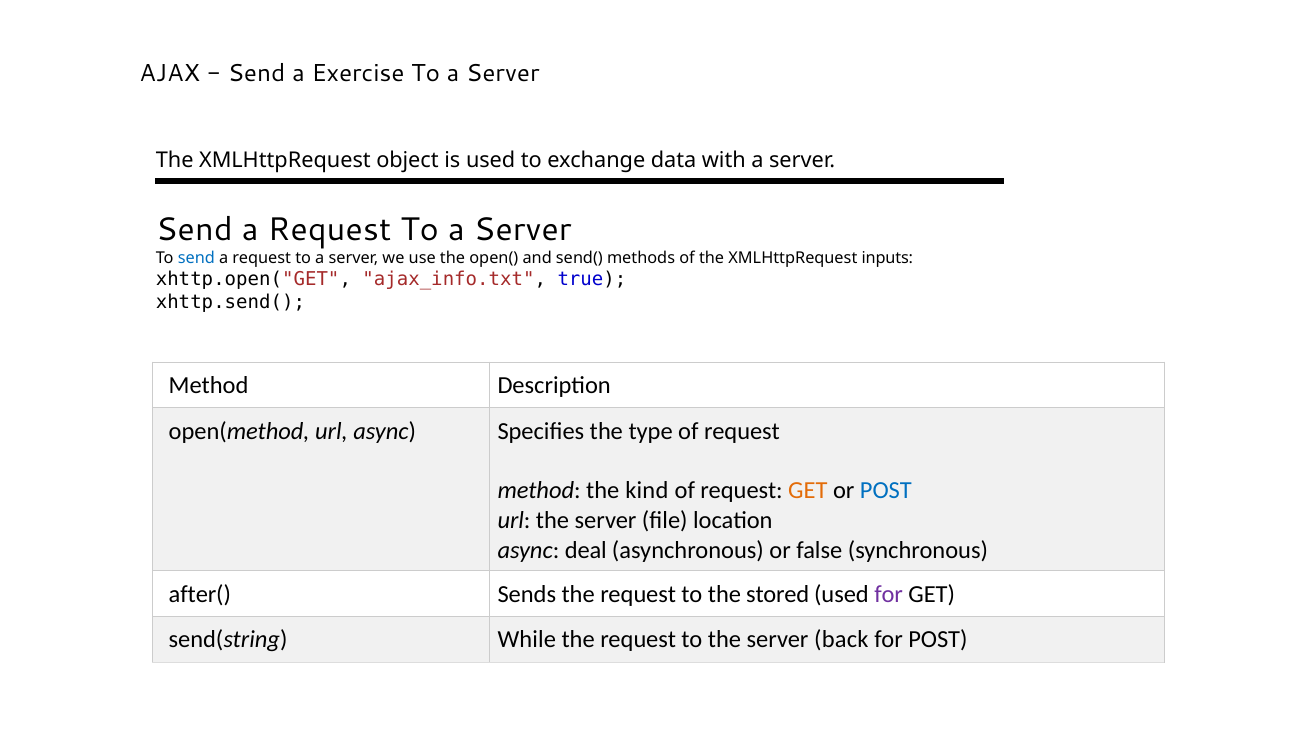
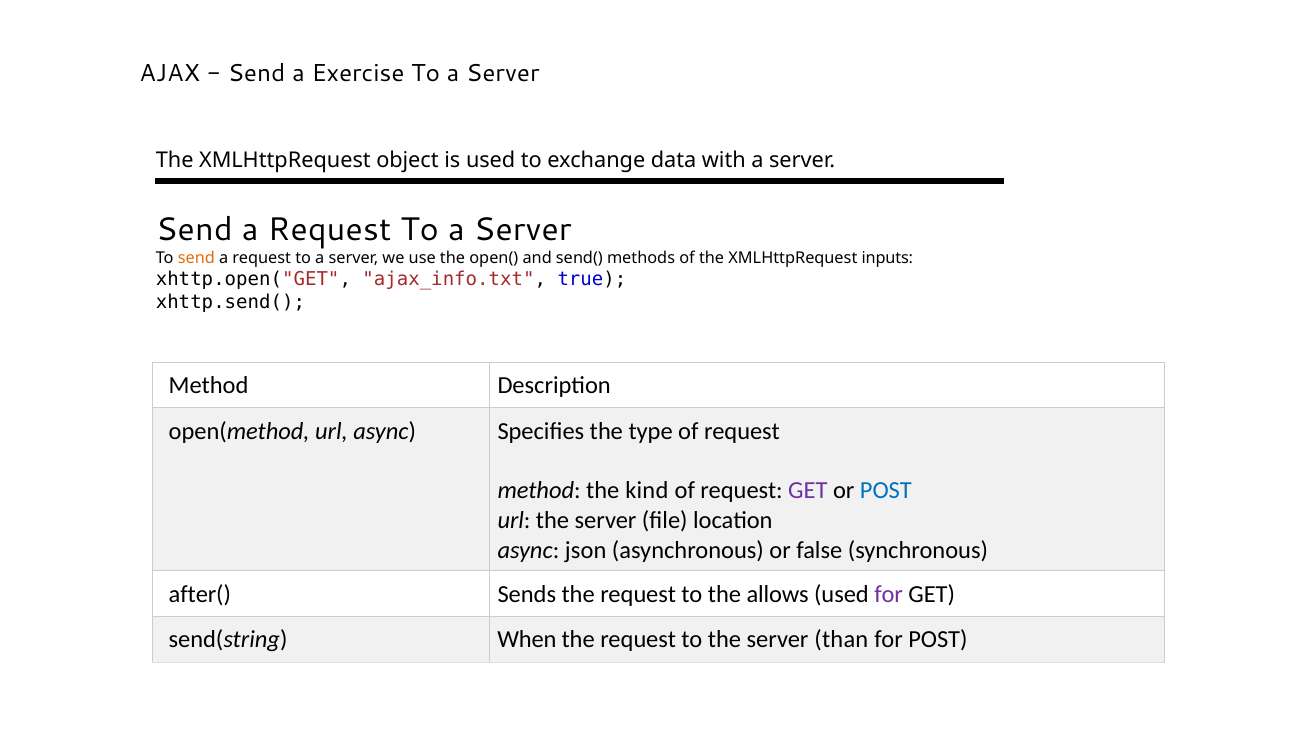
send at (196, 258) colour: blue -> orange
GET at (808, 491) colour: orange -> purple
deal: deal -> json
stored: stored -> allows
While: While -> When
back: back -> than
